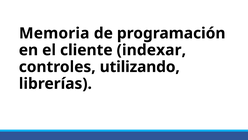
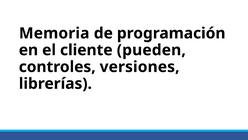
indexar: indexar -> pueden
utilizando: utilizando -> versiones
